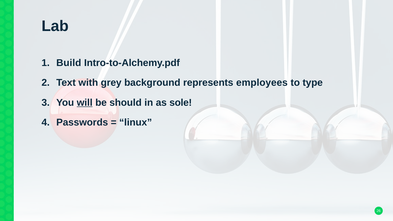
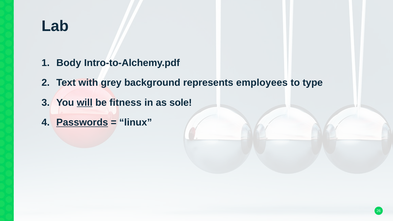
Build: Build -> Body
should: should -> fitness
Passwords underline: none -> present
